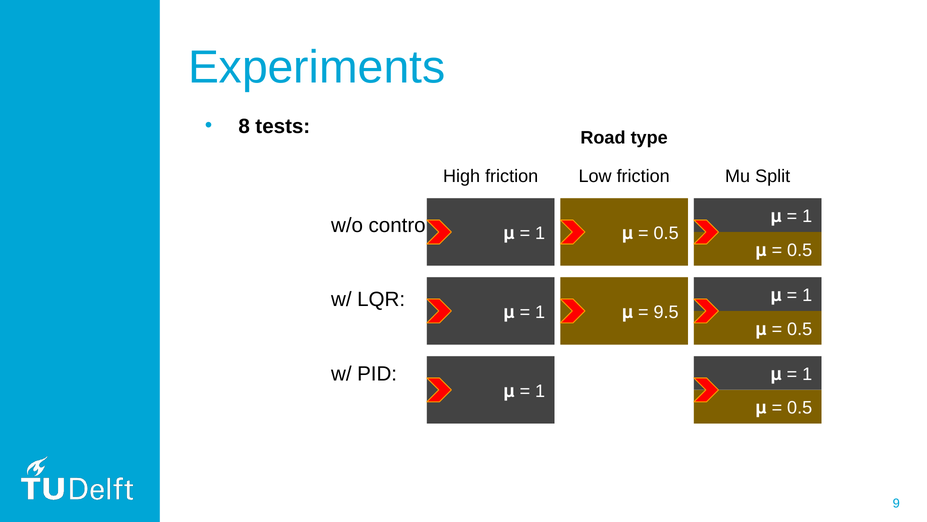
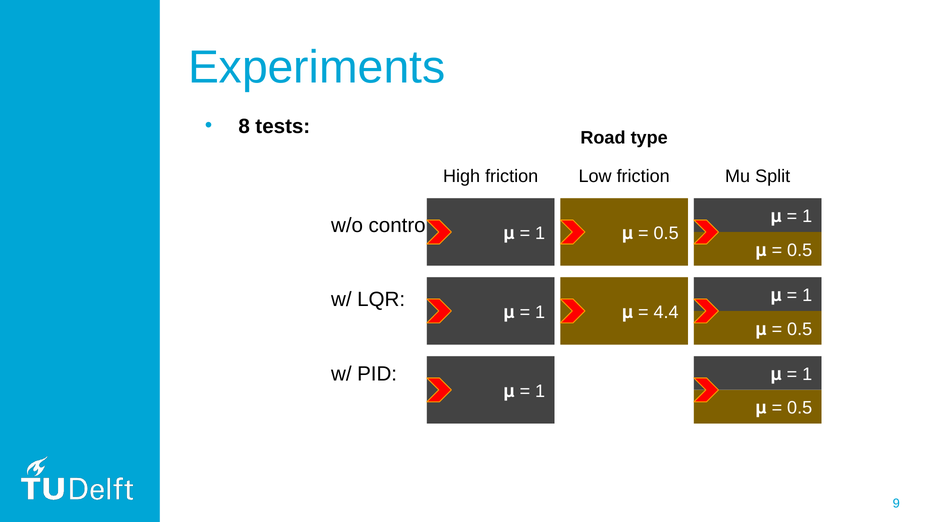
9.5: 9.5 -> 4.4
